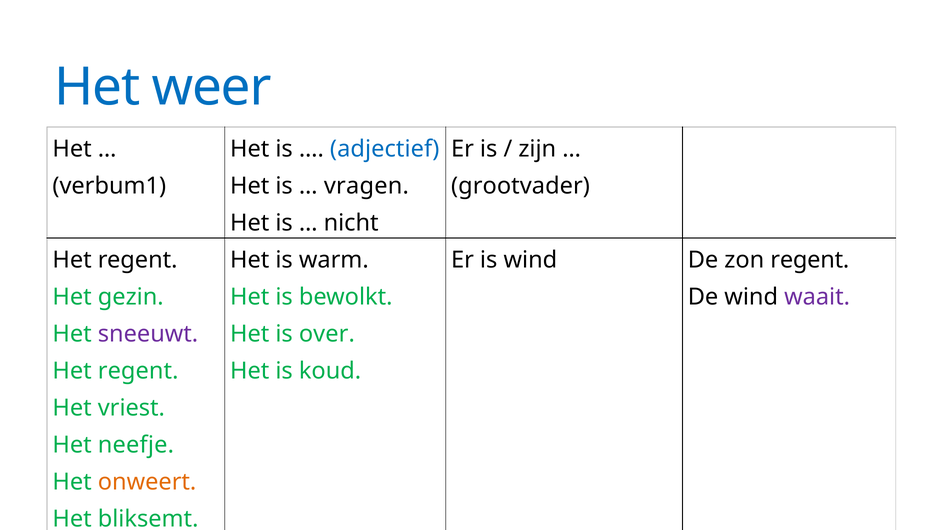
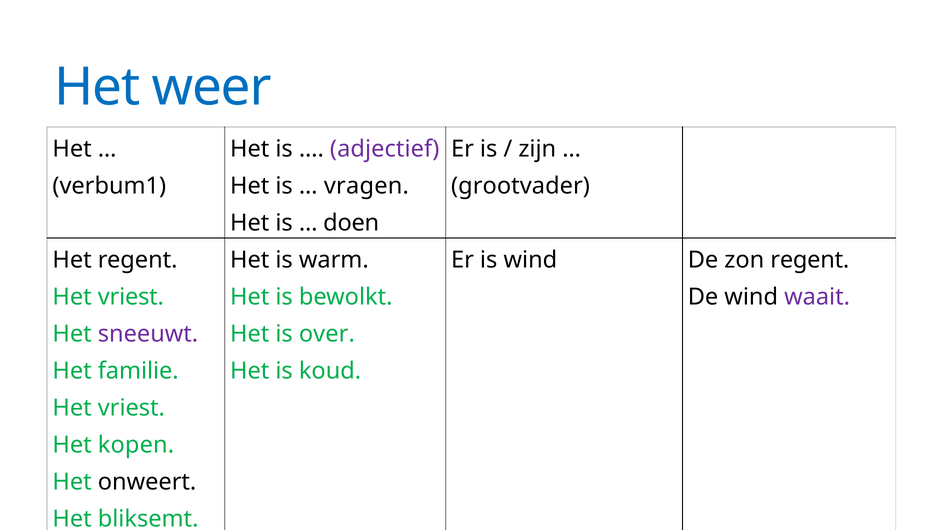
adjectief colour: blue -> purple
nicht: nicht -> doen
gezin at (131, 297): gezin -> vriest
regent at (138, 371): regent -> familie
neefje: neefje -> kopen
onweert colour: orange -> black
